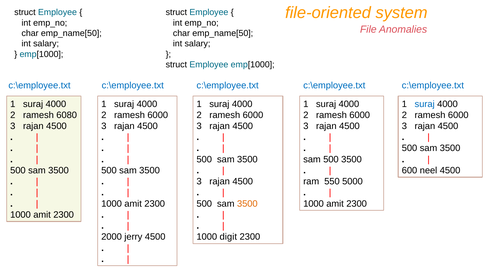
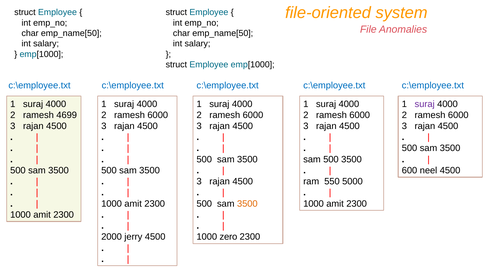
suraj at (425, 104) colour: blue -> purple
6080: 6080 -> 4699
digit: digit -> zero
